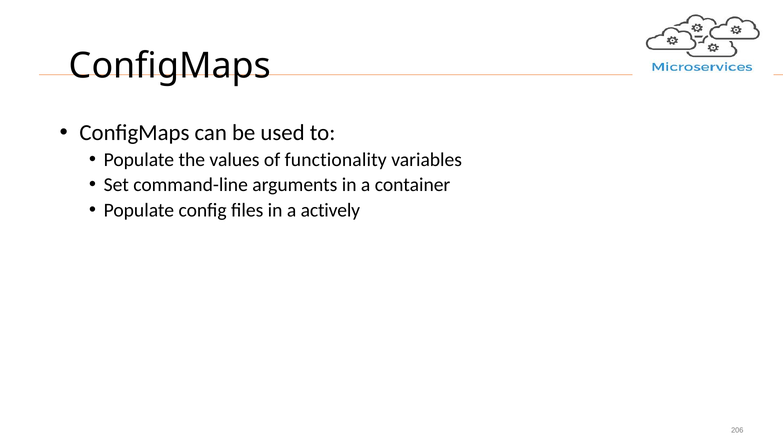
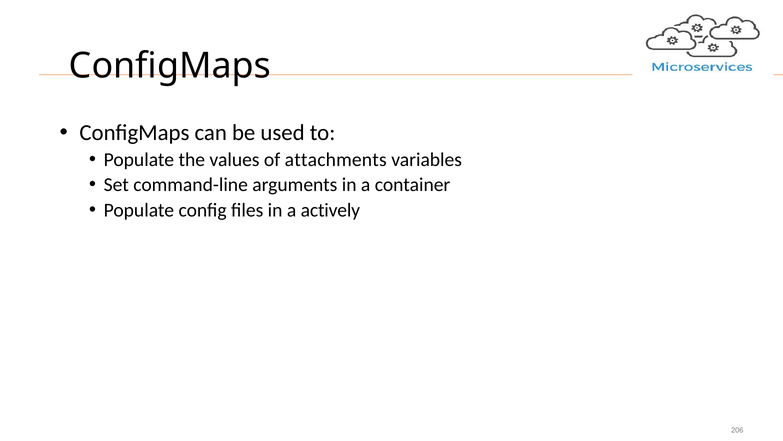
functionality: functionality -> attachments
